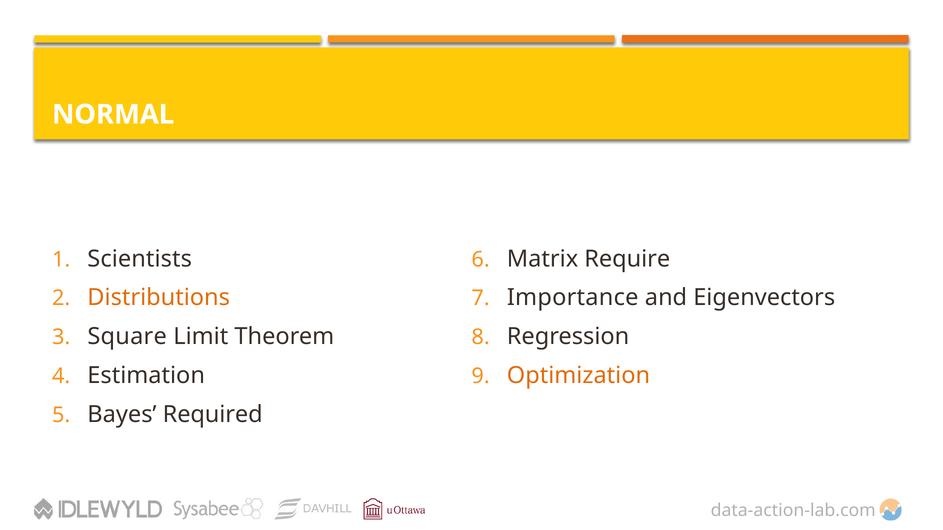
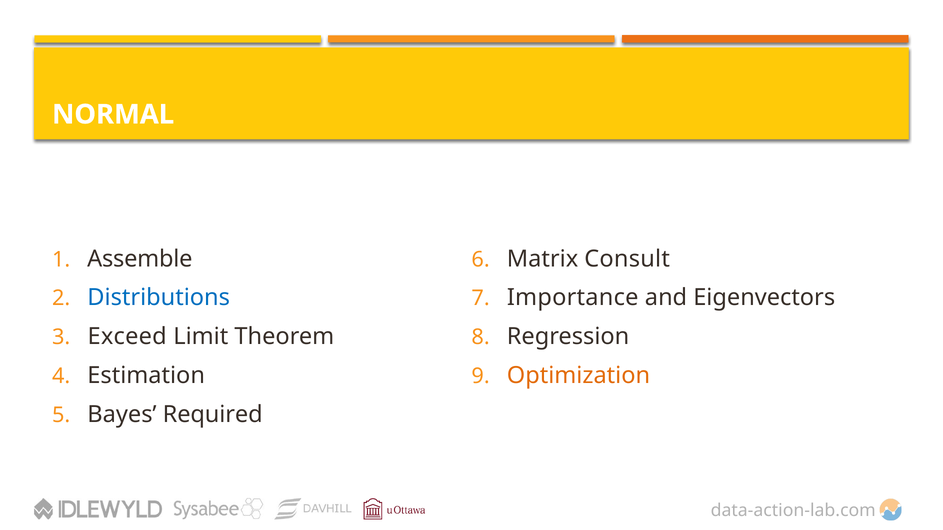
Scientists: Scientists -> Assemble
Require: Require -> Consult
Distributions colour: orange -> blue
Square: Square -> Exceed
